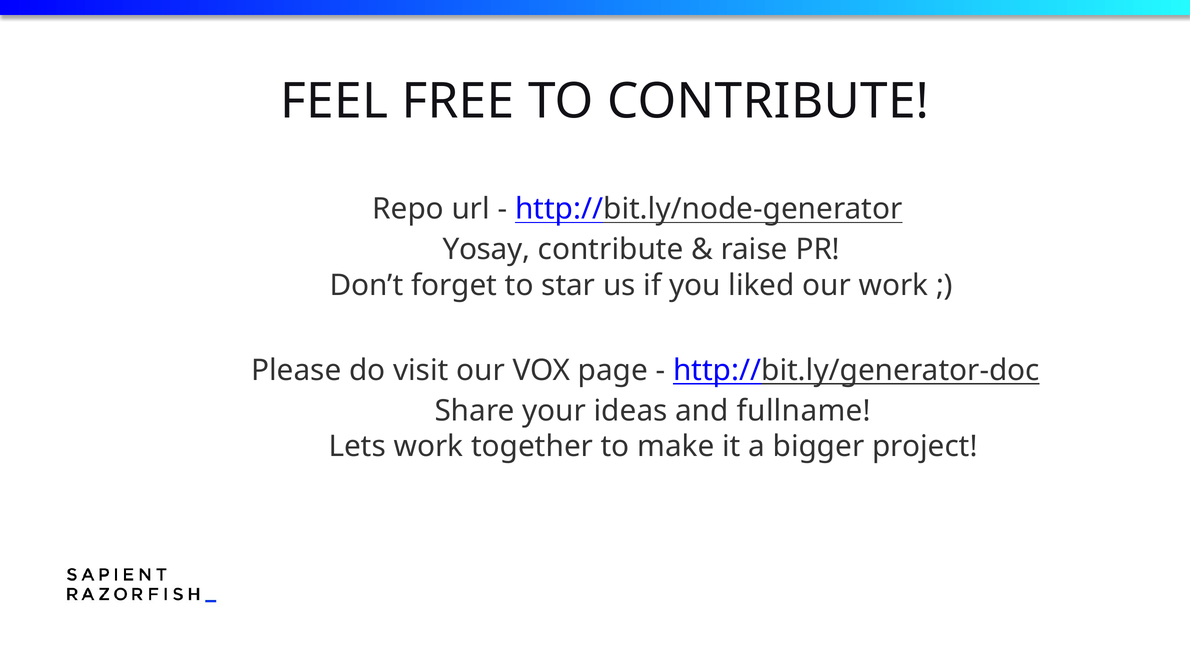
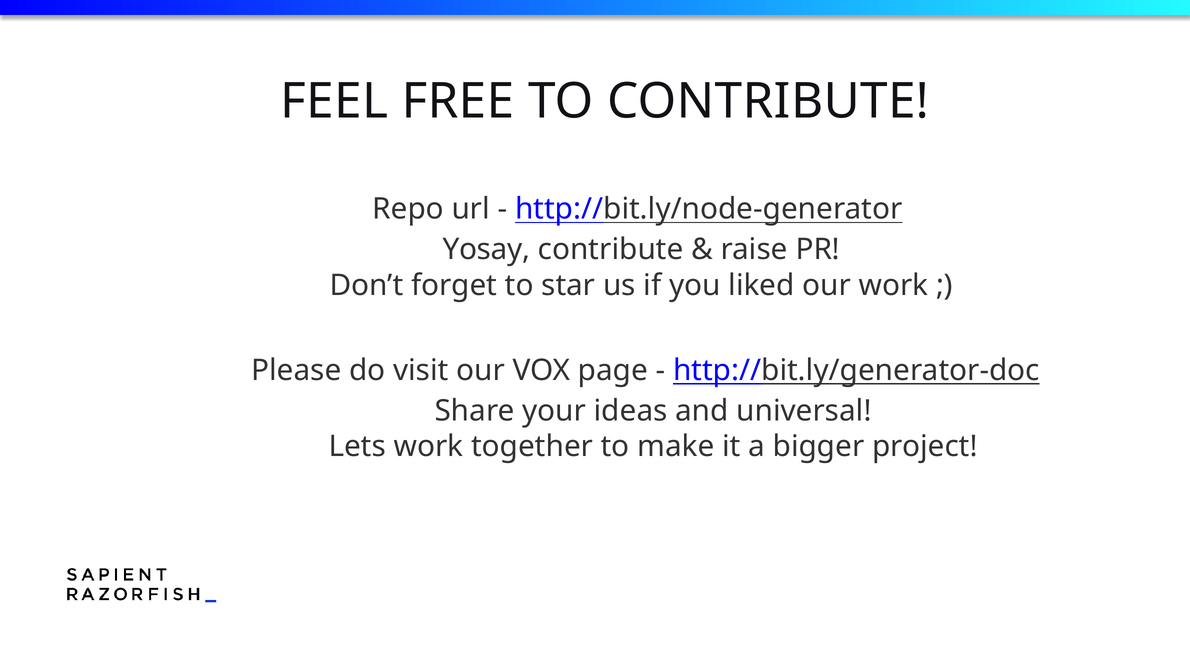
fullname: fullname -> universal
